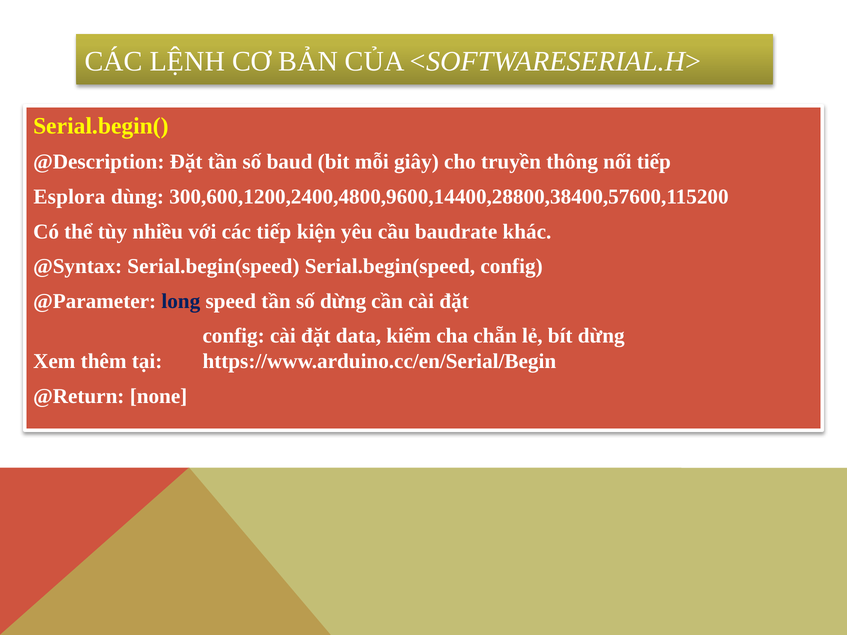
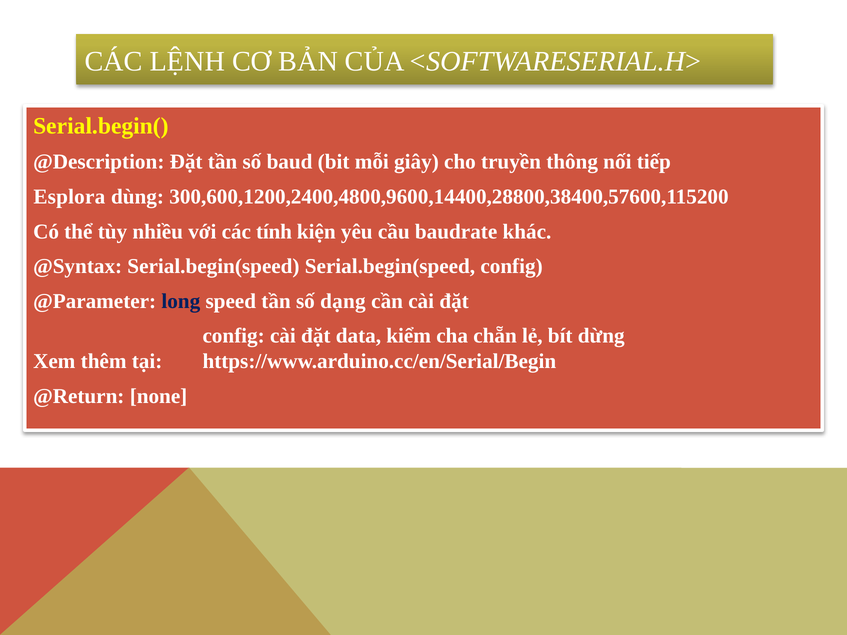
các tiếp: tiếp -> tính
số dừng: dừng -> dạng
